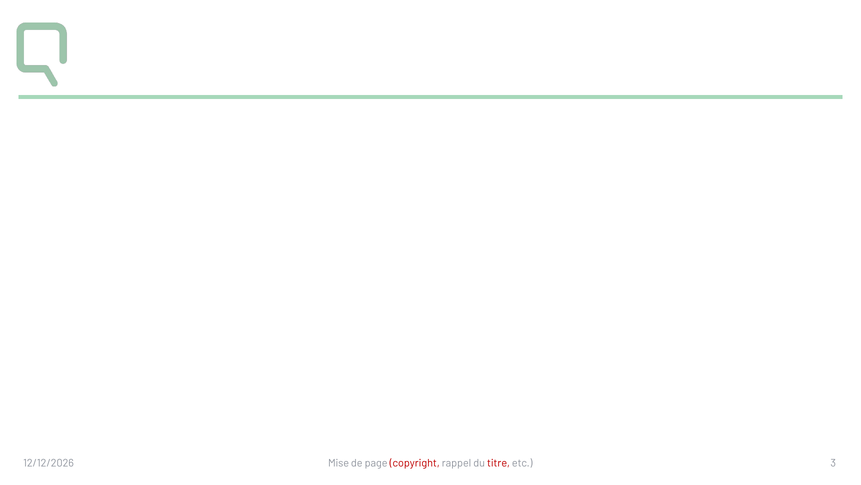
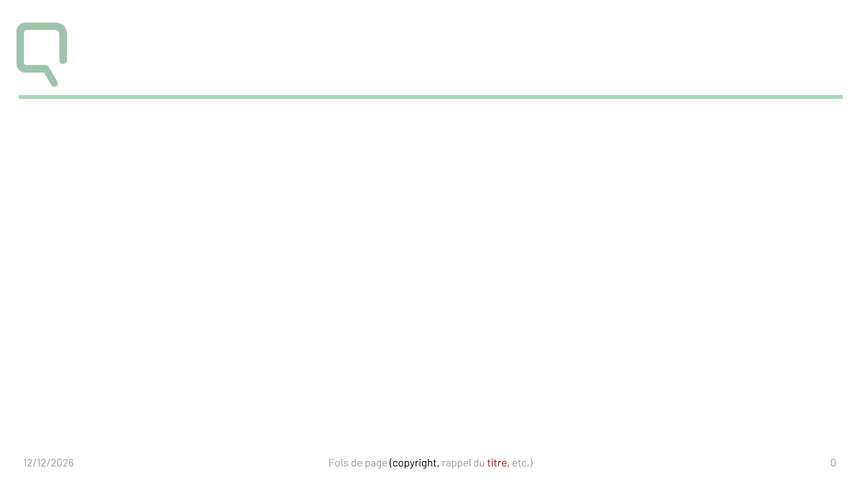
Mise: Mise -> Fois
copyright colour: red -> black
3: 3 -> 0
